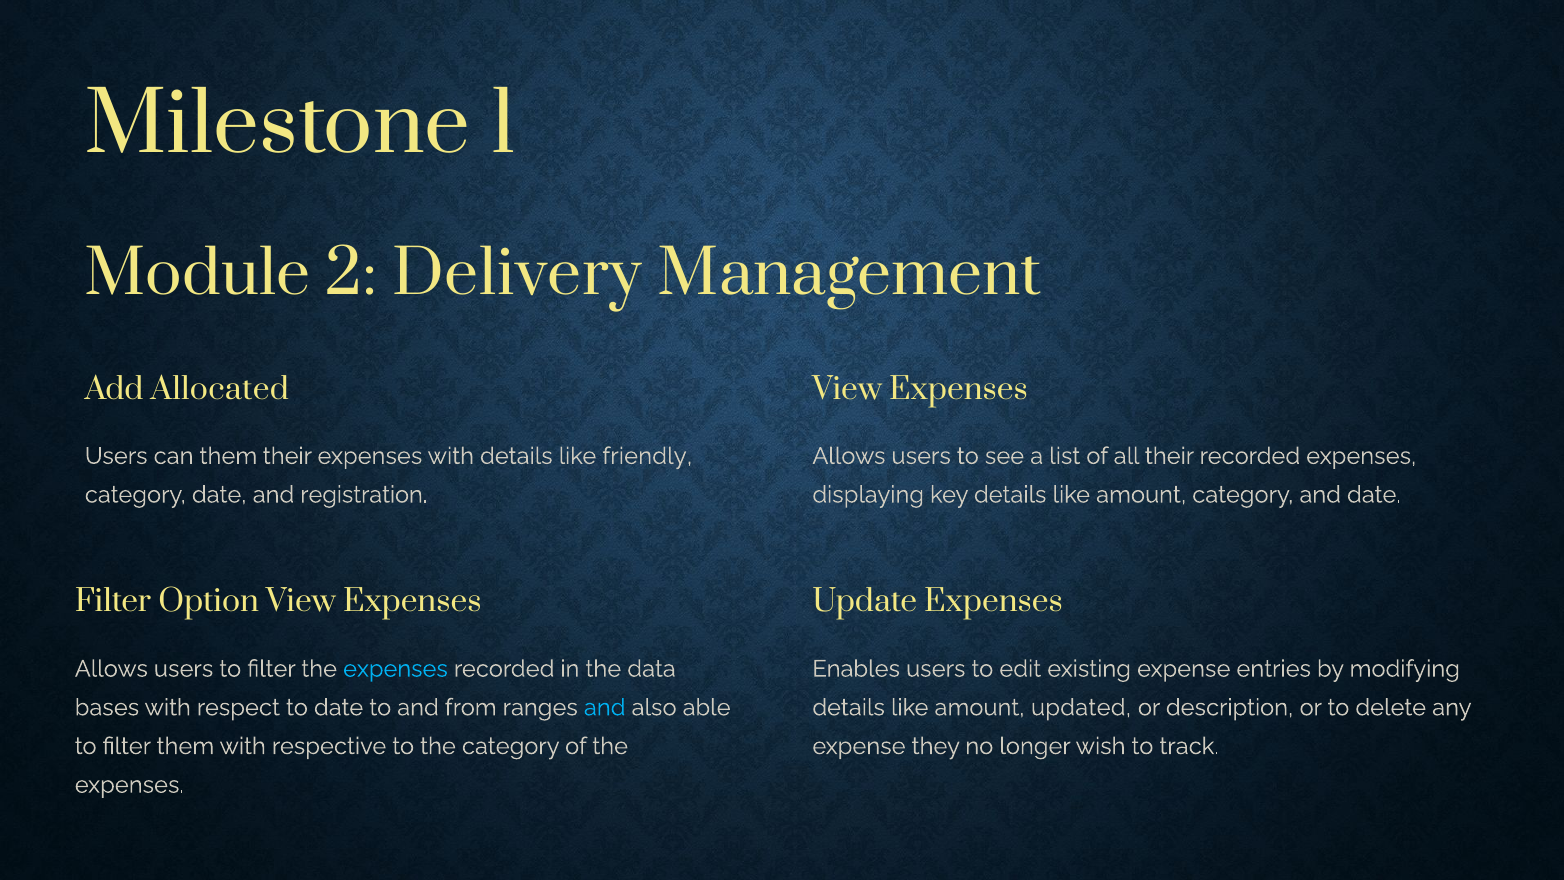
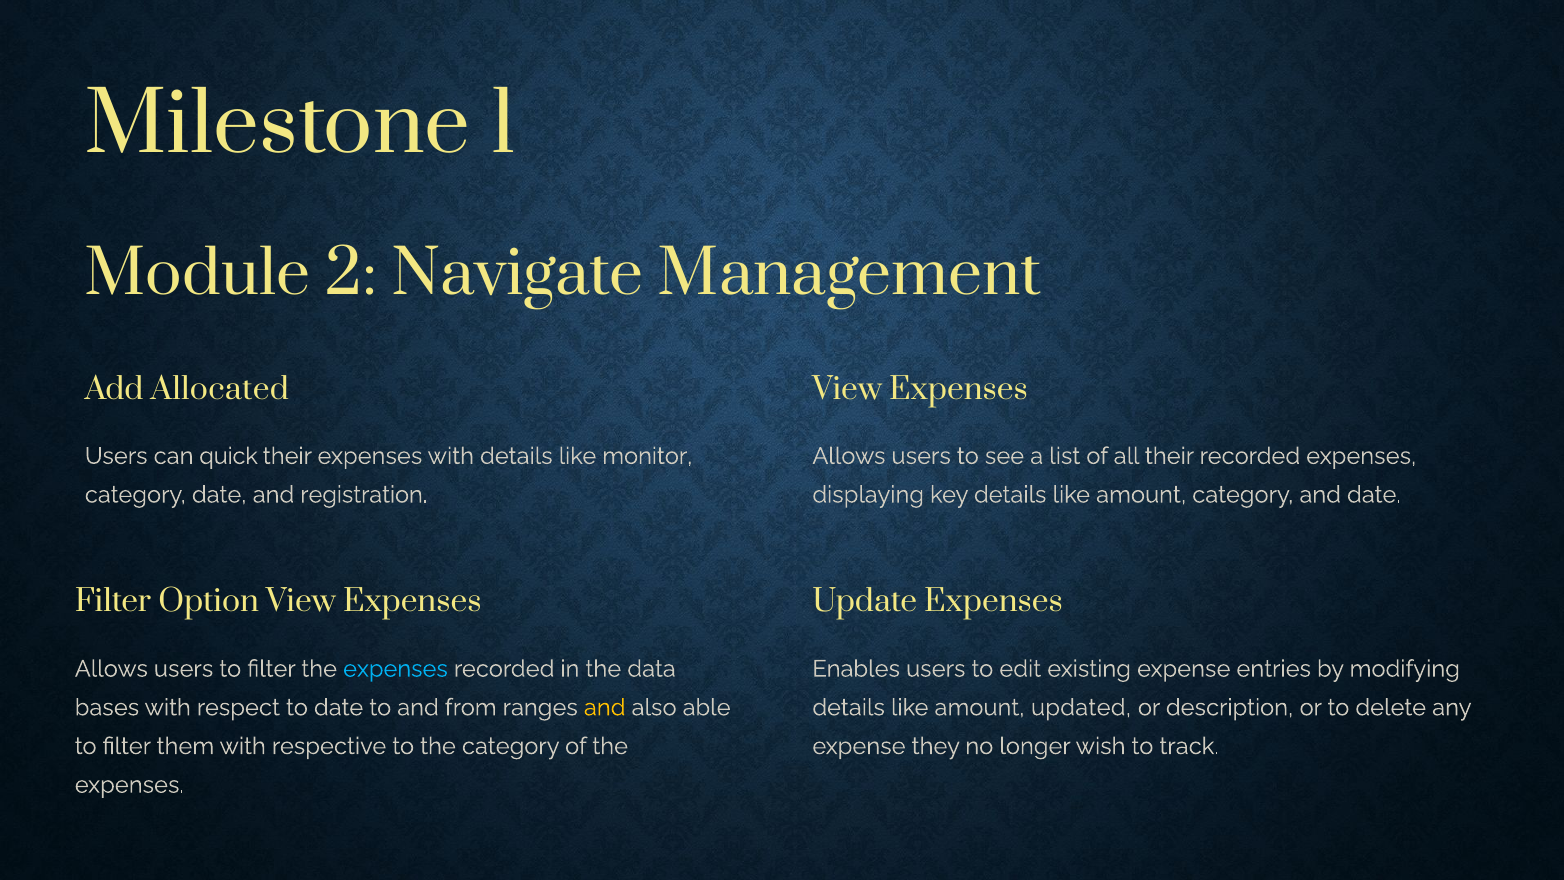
Delivery: Delivery -> Navigate
can them: them -> quick
friendly: friendly -> monitor
and at (605, 707) colour: light blue -> yellow
